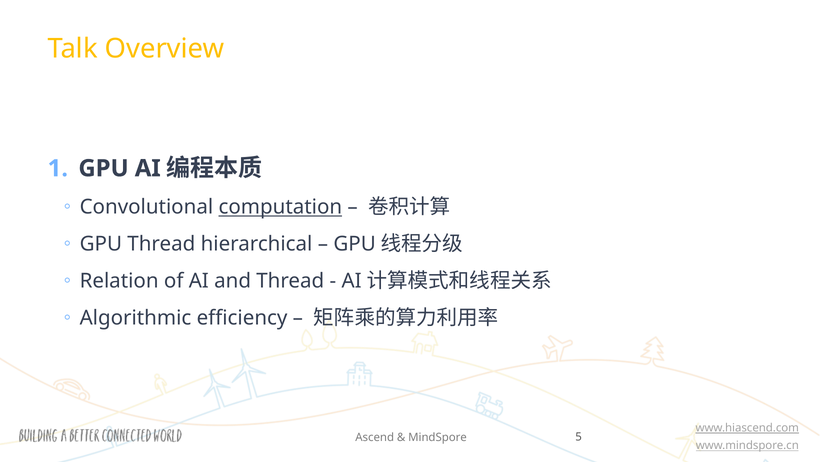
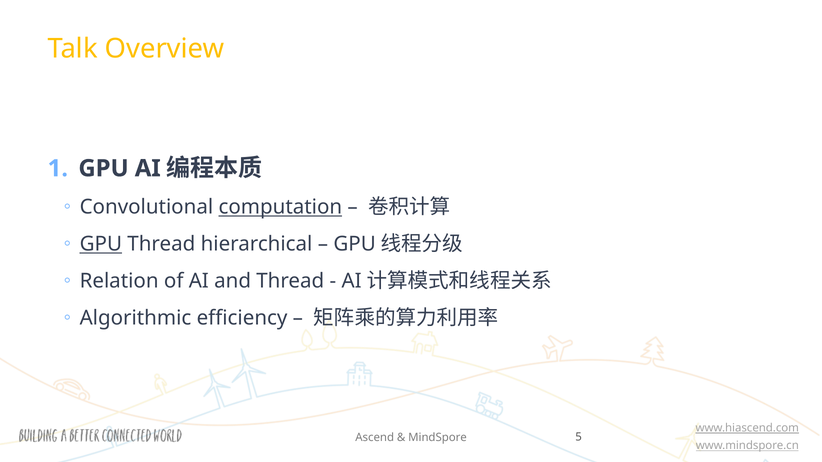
GPU at (101, 244) underline: none -> present
